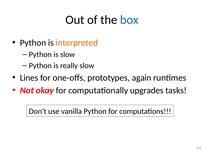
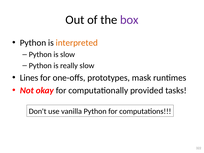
box colour: blue -> purple
again: again -> mask
upgrades: upgrades -> provided
